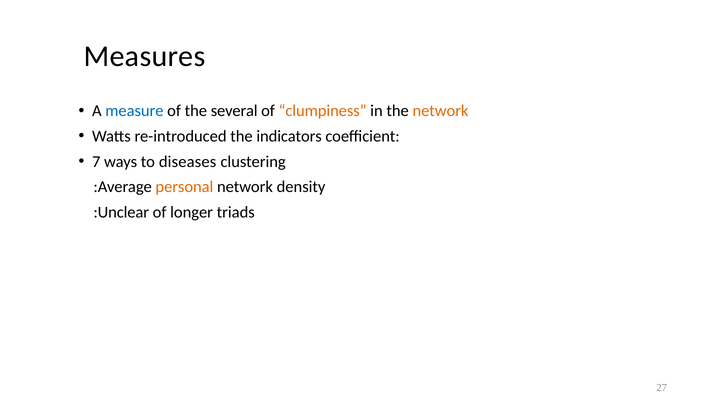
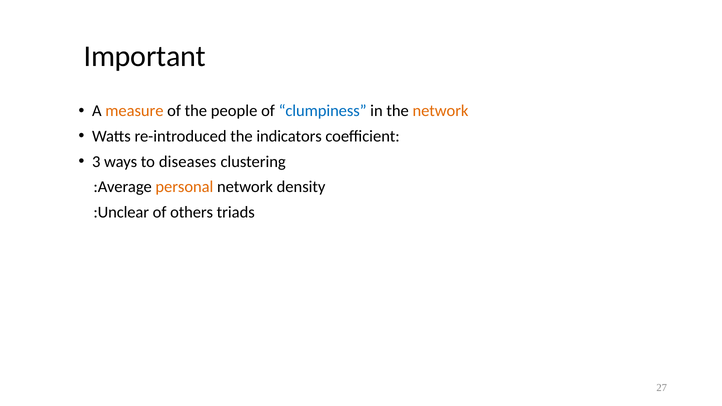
Measures: Measures -> Important
measure colour: blue -> orange
several: several -> people
clumpiness colour: orange -> blue
7: 7 -> 3
longer: longer -> others
